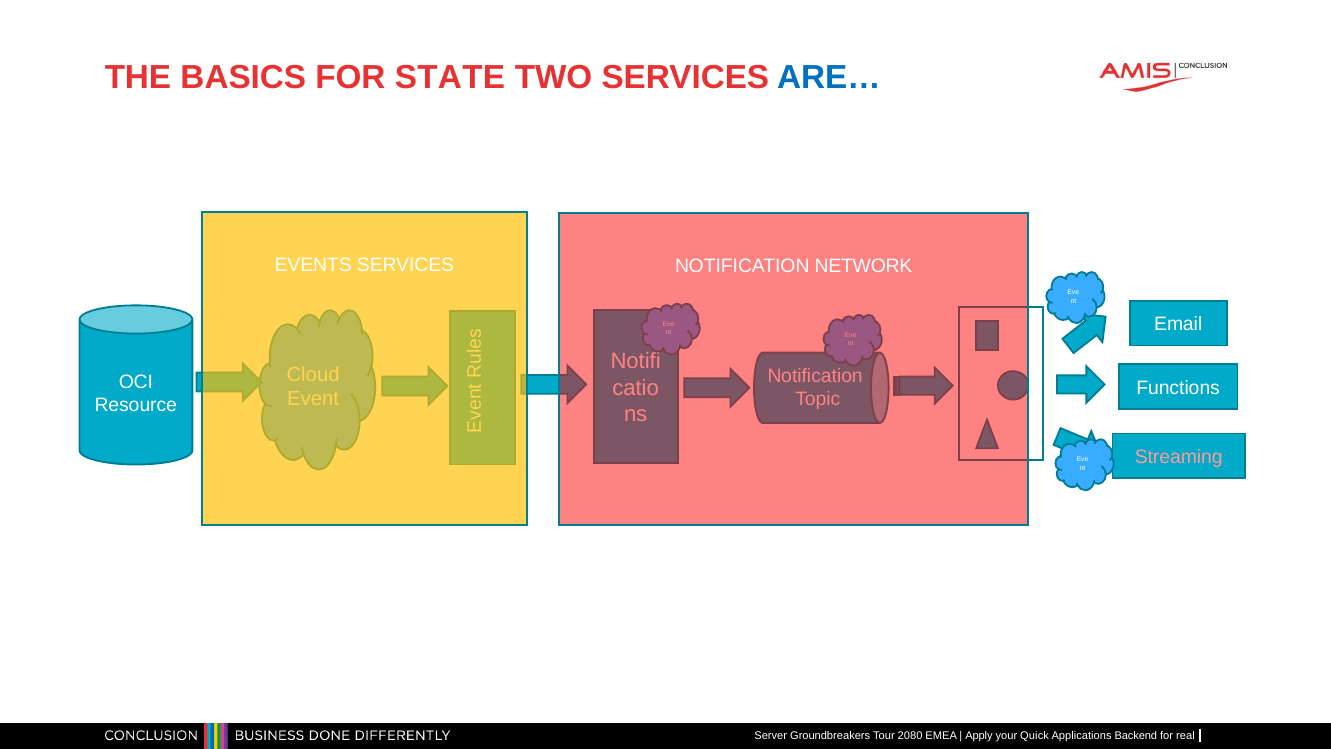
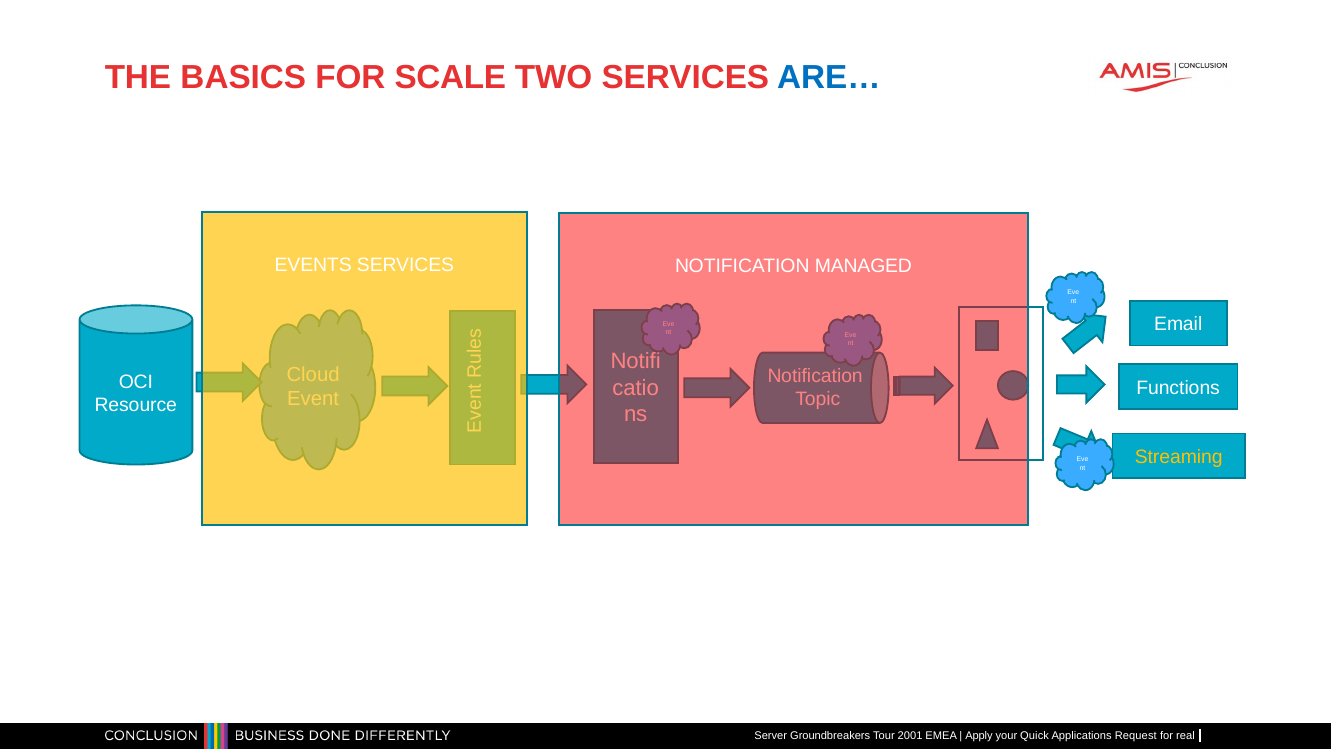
STATE: STATE -> SCALE
NETWORK: NETWORK -> MANAGED
Streaming colour: pink -> yellow
2080: 2080 -> 2001
Backend: Backend -> Request
